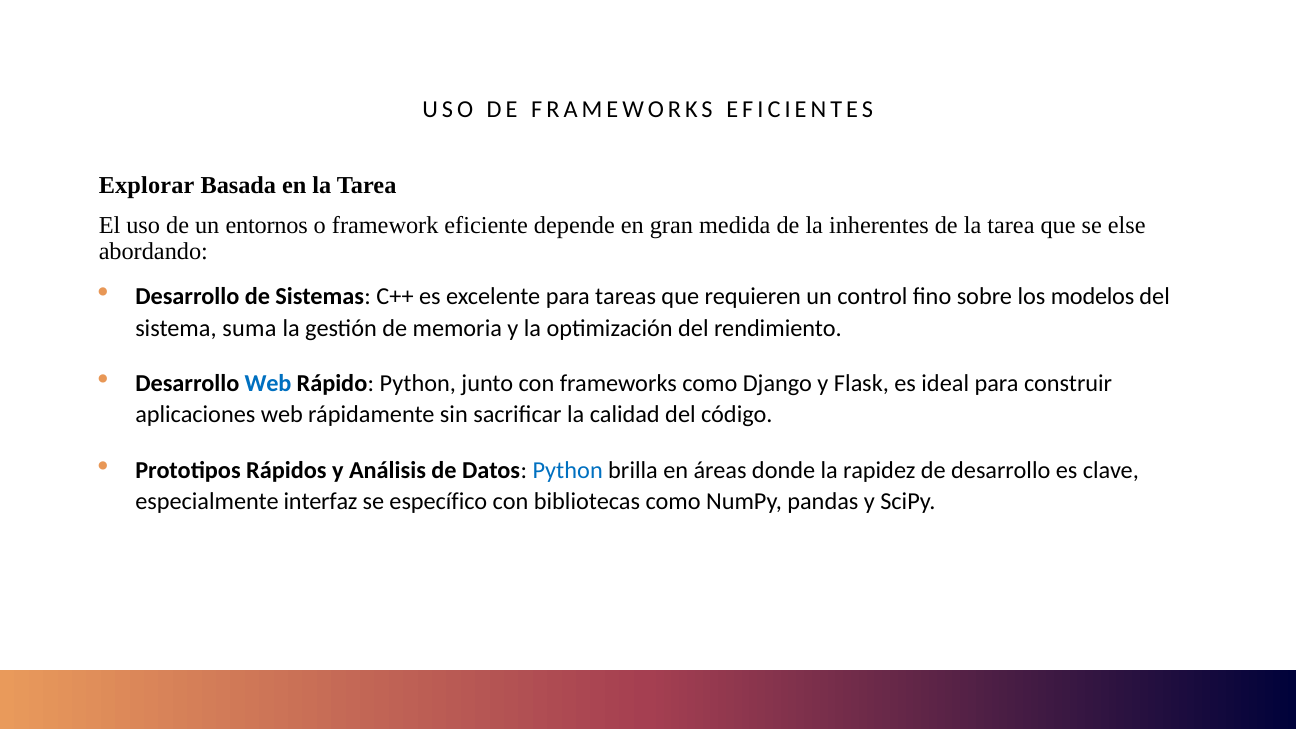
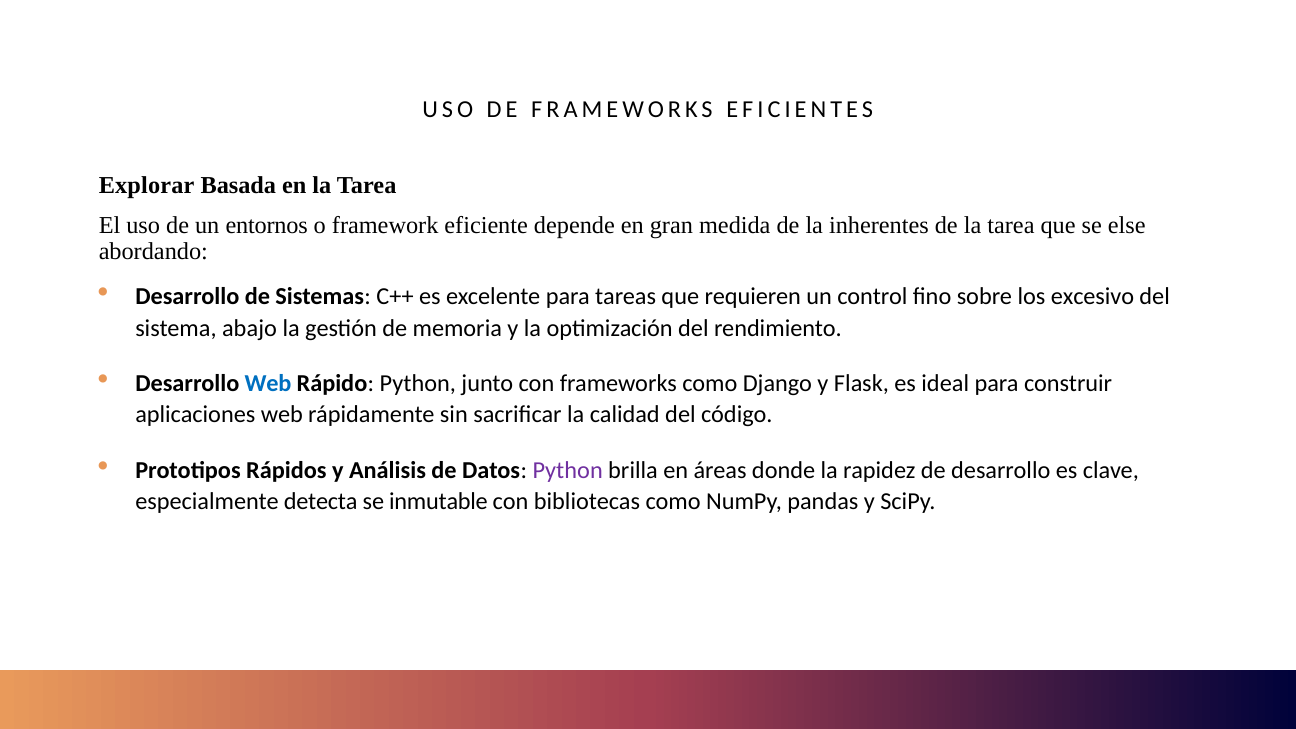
modelos: modelos -> excesivo
suma: suma -> abajo
Python at (568, 470) colour: blue -> purple
interfaz: interfaz -> detecta
específico: específico -> inmutable
